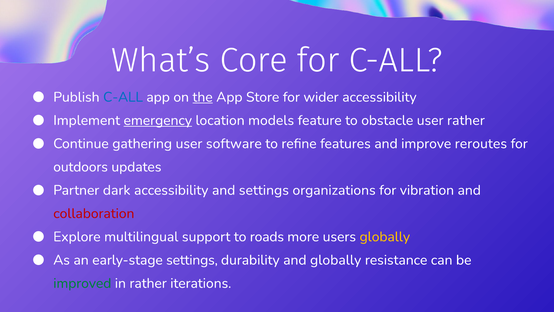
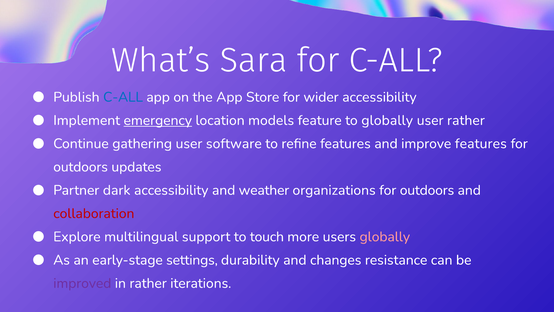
Core: Core -> Sara
the underline: present -> none
to obstacle: obstacle -> globally
improve reroutes: reroutes -> features
and settings: settings -> weather
organizations for vibration: vibration -> outdoors
roads: roads -> touch
globally at (385, 236) colour: yellow -> pink
and globally: globally -> changes
improved colour: green -> purple
